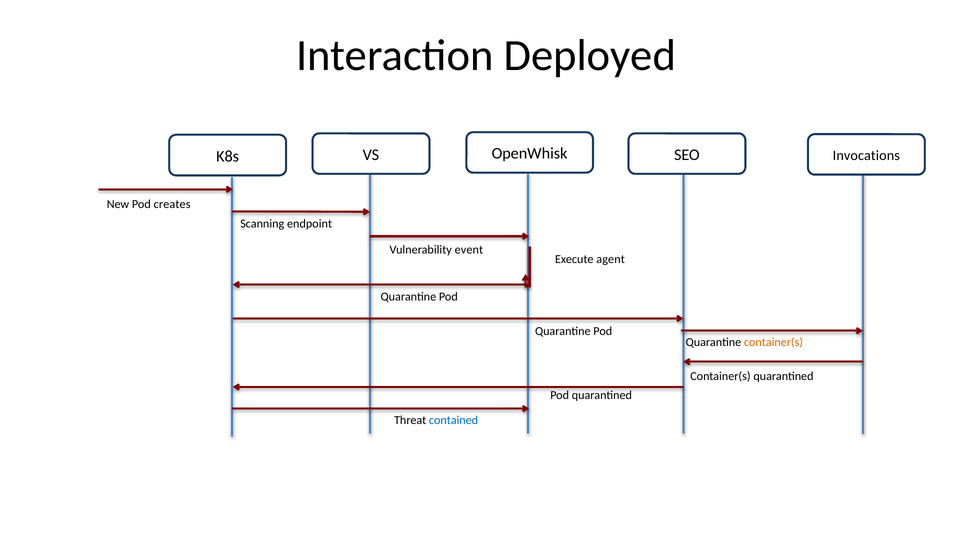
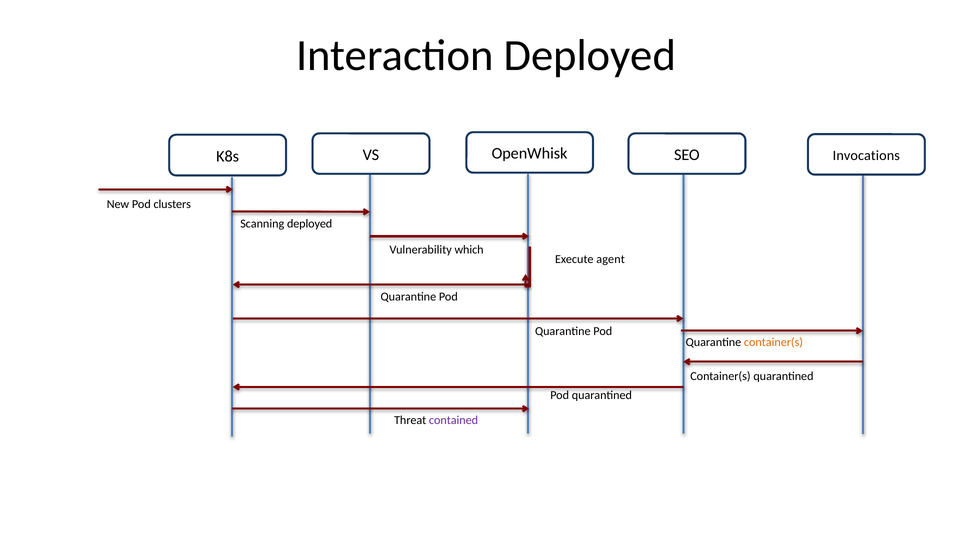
creates: creates -> clusters
Scanning endpoint: endpoint -> deployed
event: event -> which
contained colour: blue -> purple
